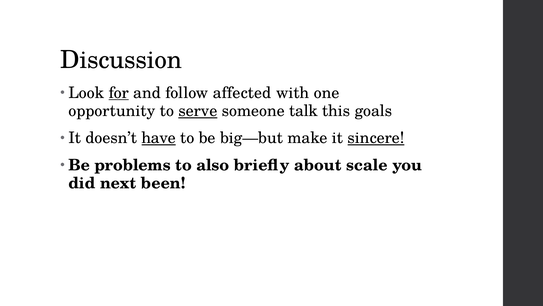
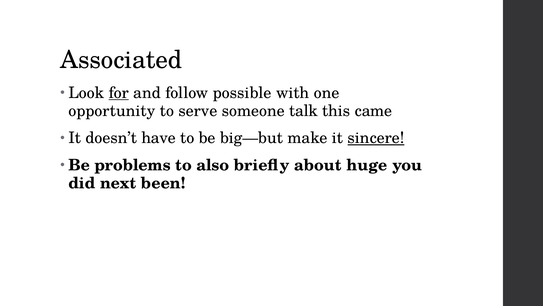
Discussion: Discussion -> Associated
affected: affected -> possible
serve underline: present -> none
goals: goals -> came
have underline: present -> none
scale: scale -> huge
